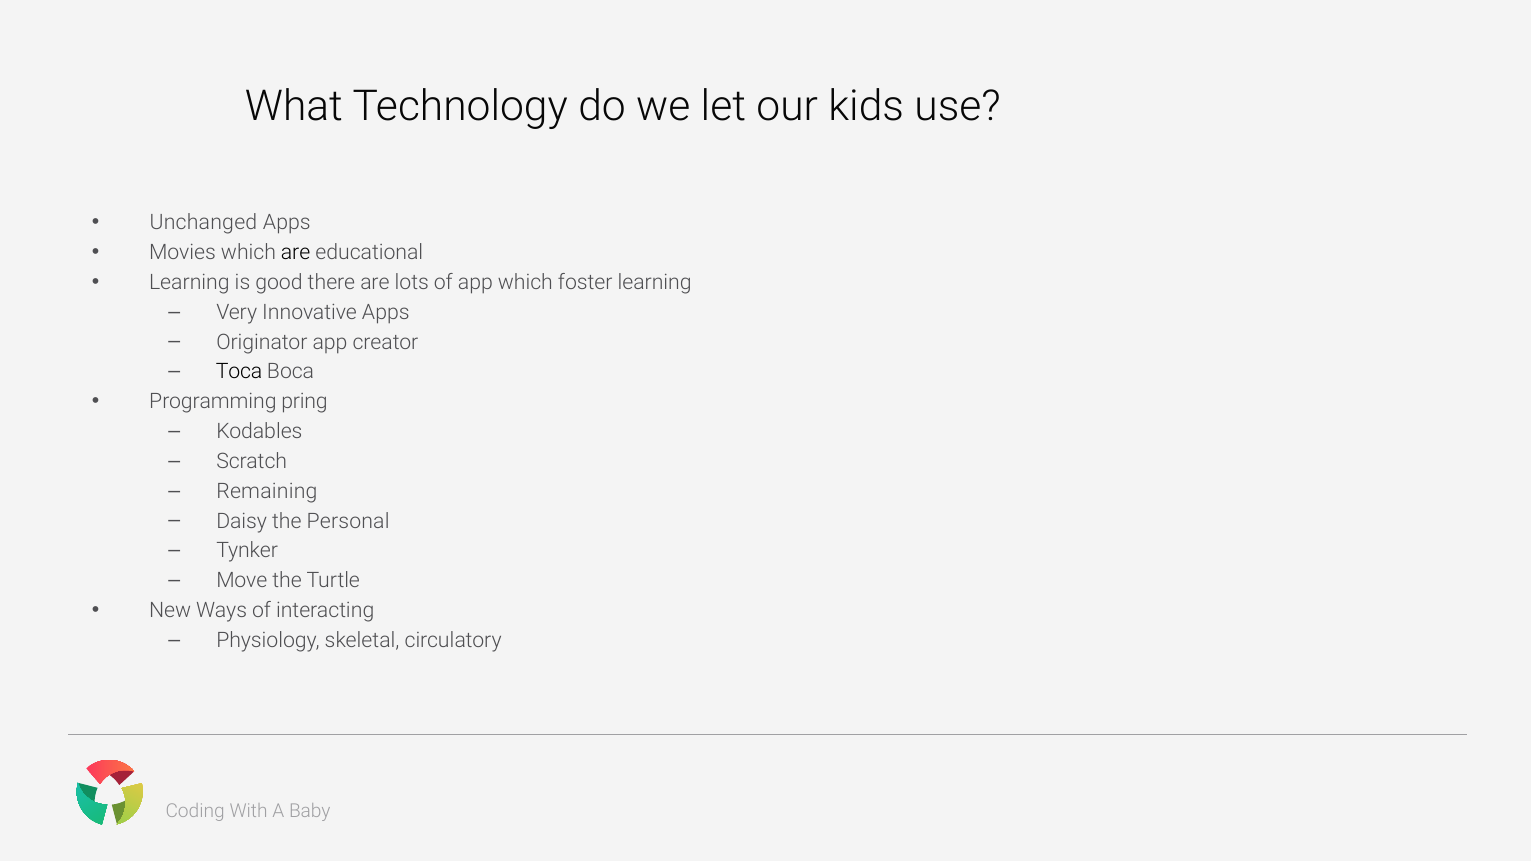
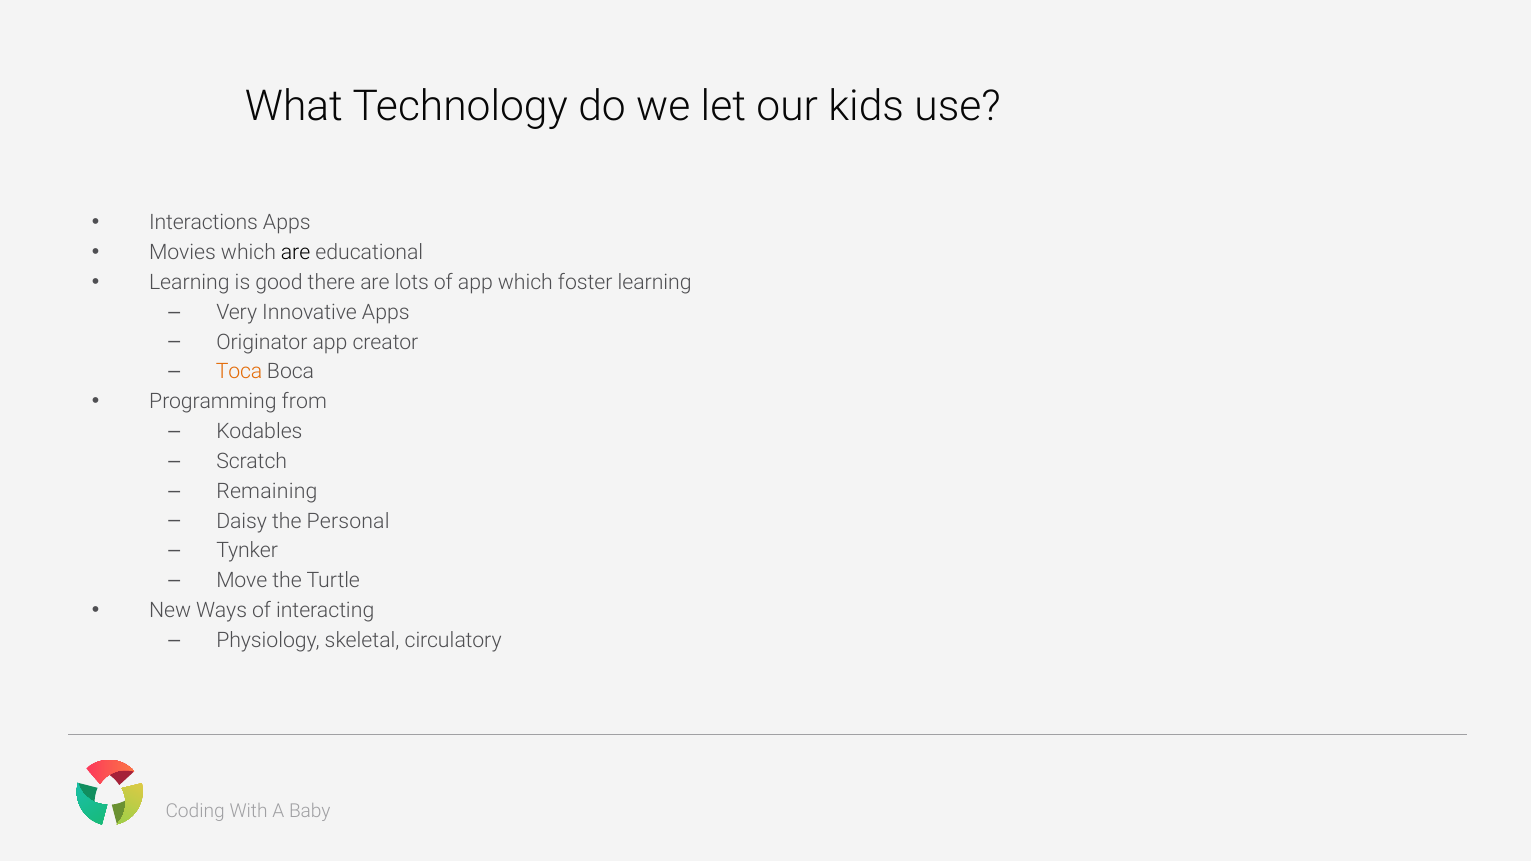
Unchanged: Unchanged -> Interactions
Toca colour: black -> orange
pring: pring -> from
